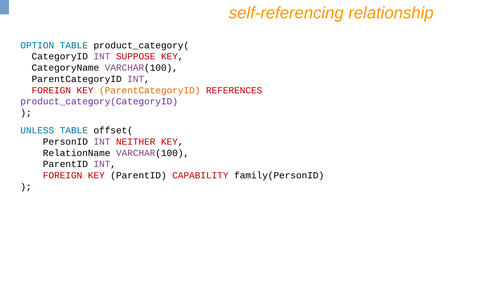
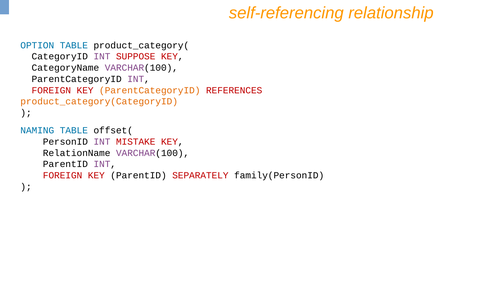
product_category(CategoryID colour: purple -> orange
UNLESS: UNLESS -> NAMING
NEITHER: NEITHER -> MISTAKE
CAPABILITY: CAPABILITY -> SEPARATELY
